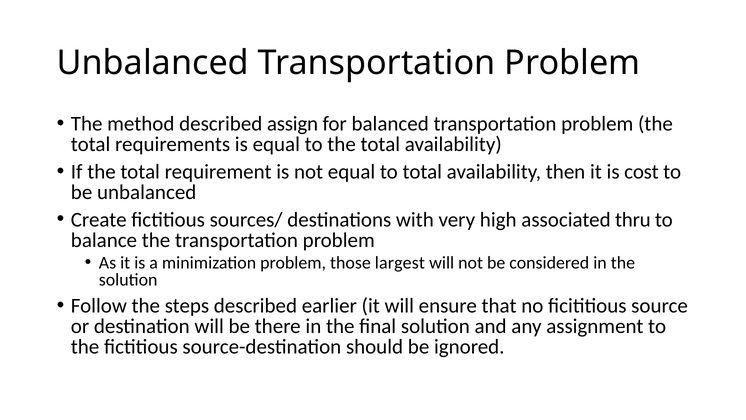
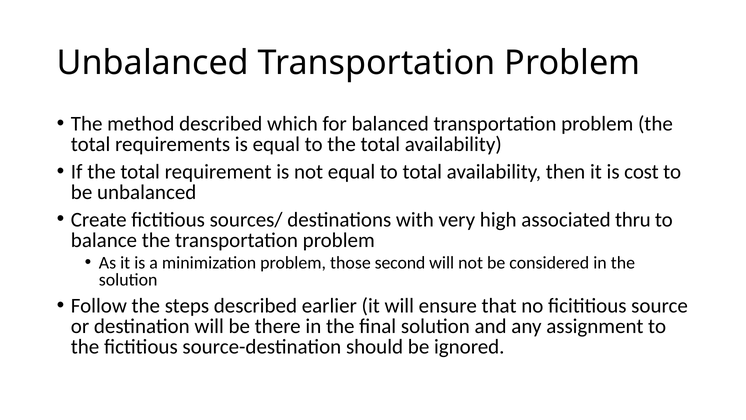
assign: assign -> which
largest: largest -> second
